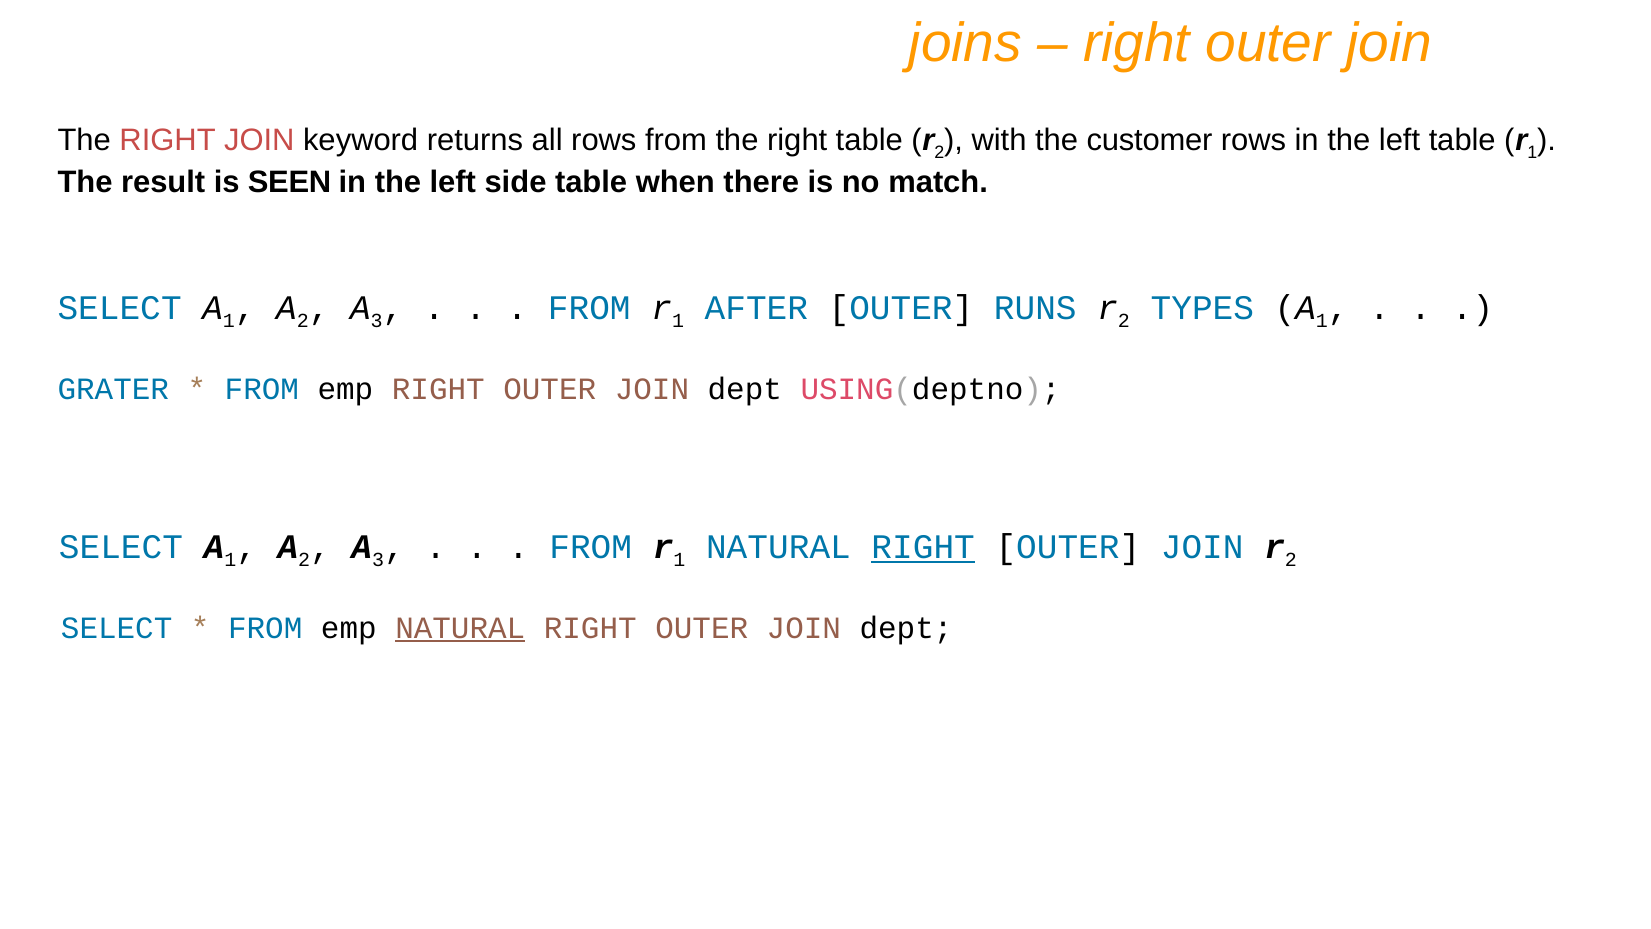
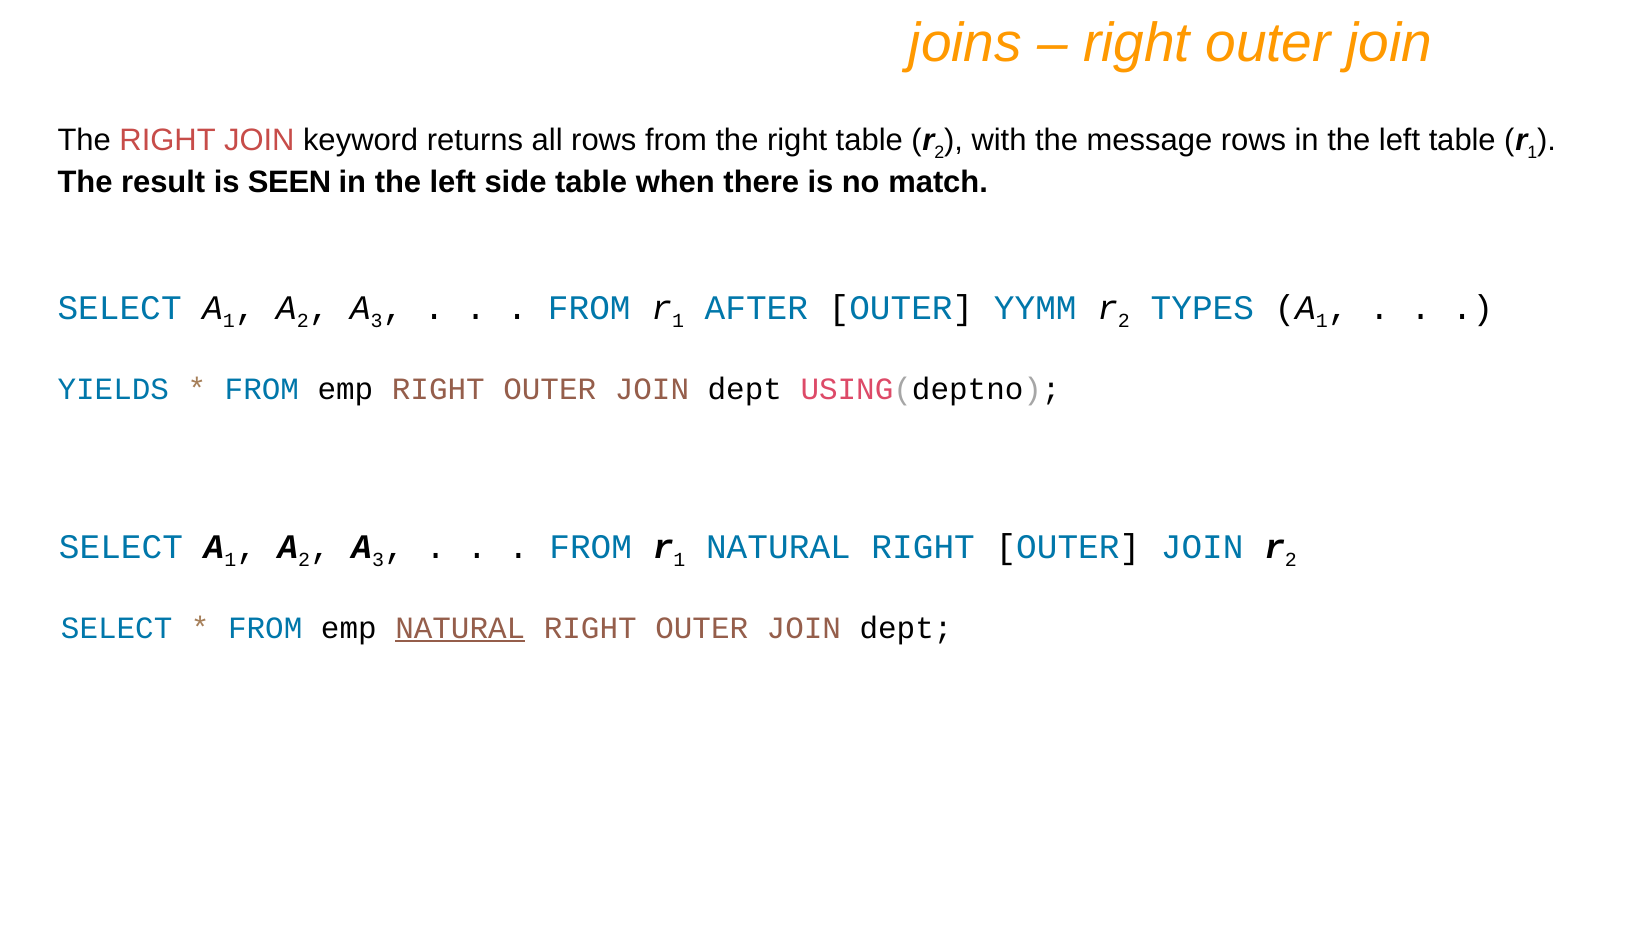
customer: customer -> message
RUNS: RUNS -> YYMM
GRATER: GRATER -> YIELDS
RIGHT at (923, 547) underline: present -> none
